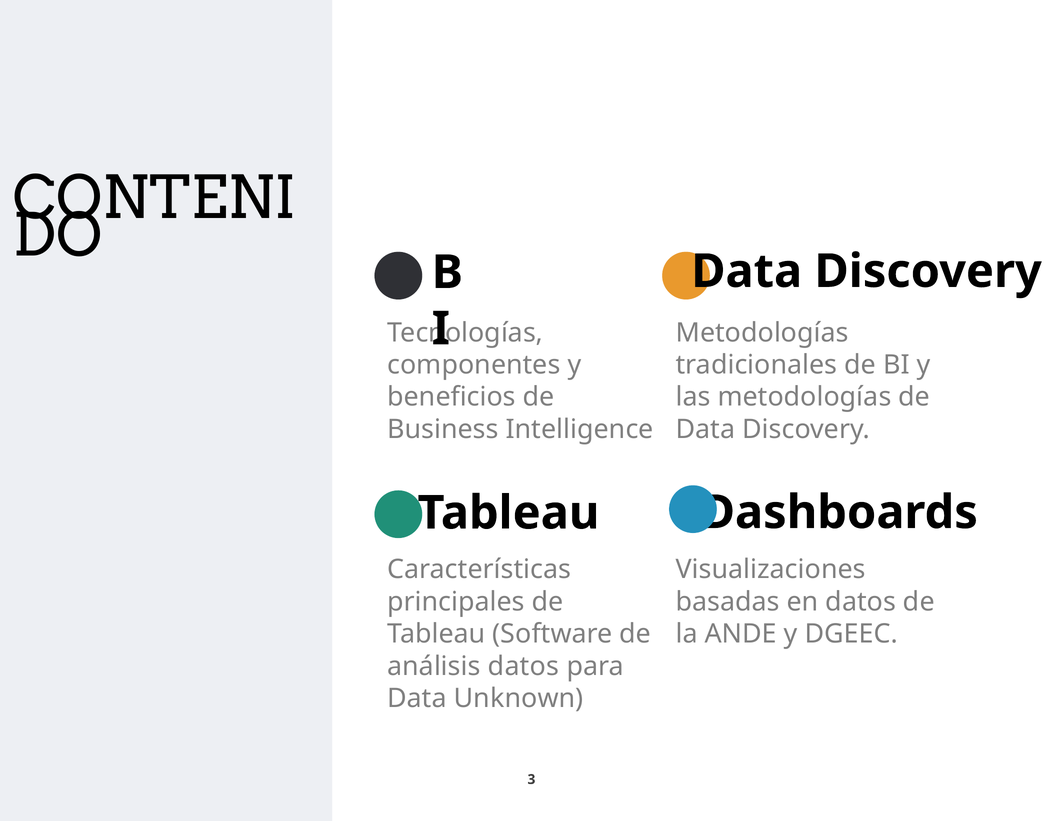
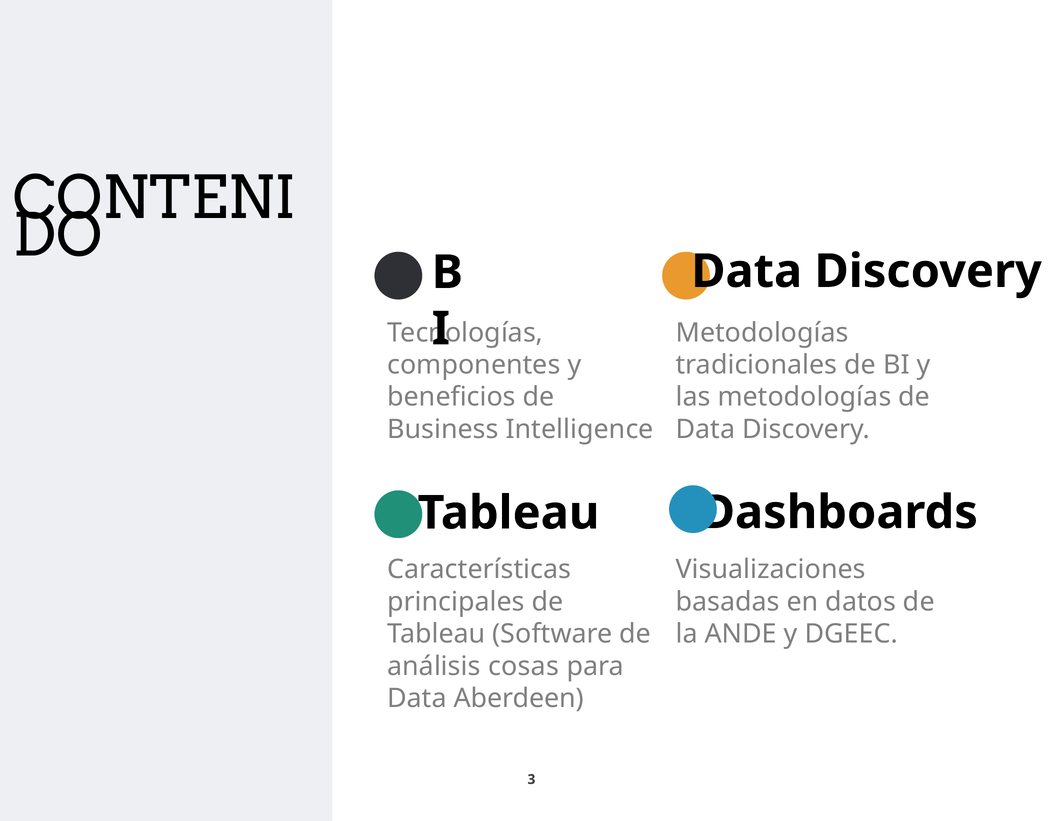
análisis datos: datos -> cosas
Unknown: Unknown -> Aberdeen
